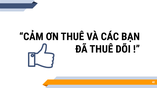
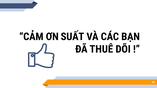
ƠN THUÊ: THUÊ -> SUẤT
